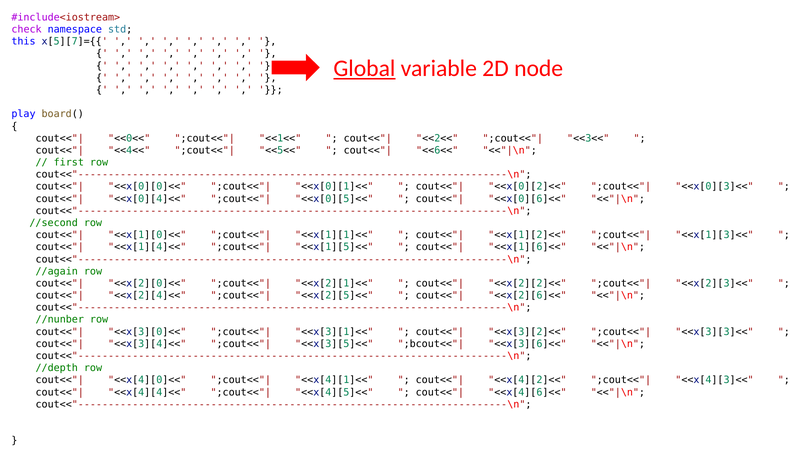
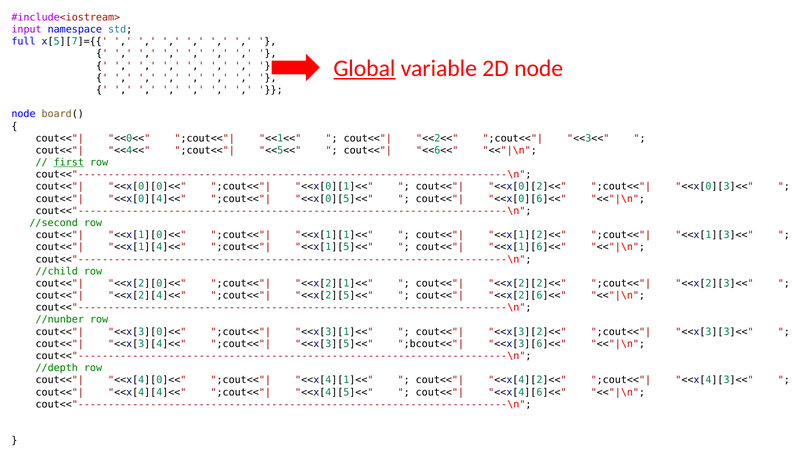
check: check -> input
this: this -> full
play at (23, 114): play -> node
first underline: none -> present
//again: //again -> //child
